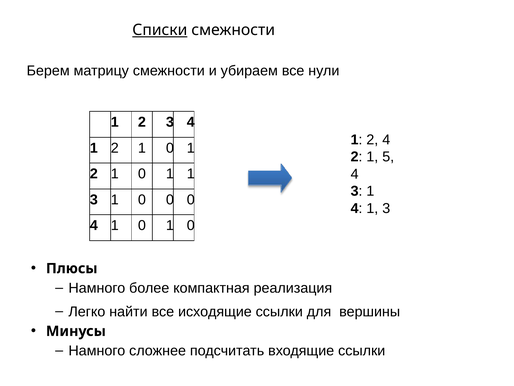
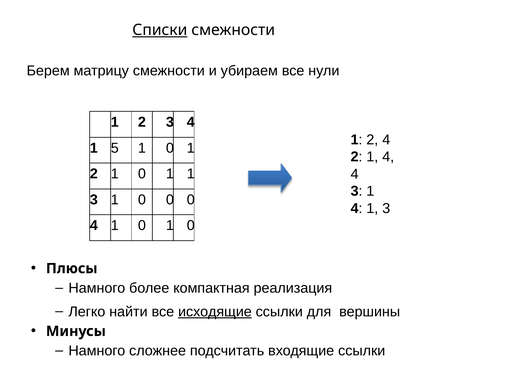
2 at (115, 148): 2 -> 5
2 1 5: 5 -> 4
исходящие underline: none -> present
